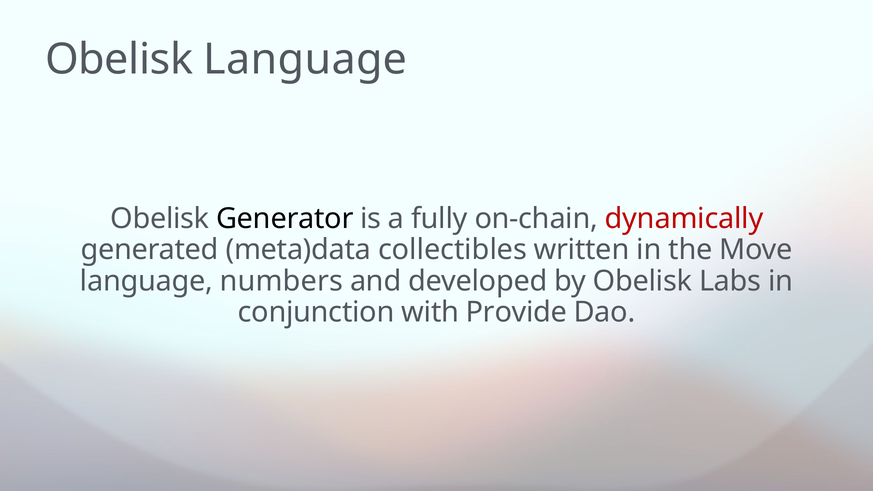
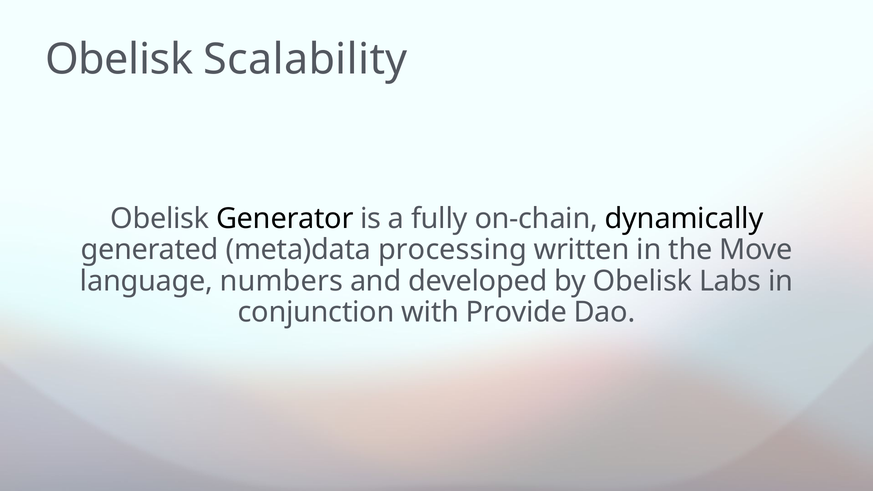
Obelisk Language: Language -> Scalability
dynamically colour: red -> black
collectibles: collectibles -> processing
